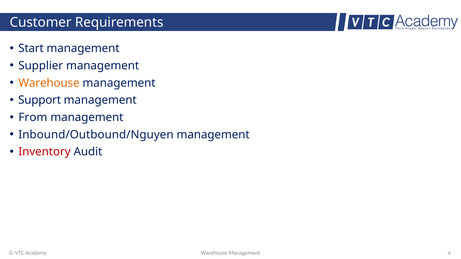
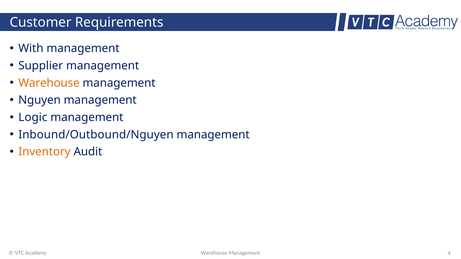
Start: Start -> With
Support: Support -> Nguyen
From: From -> Logic
Inventory colour: red -> orange
